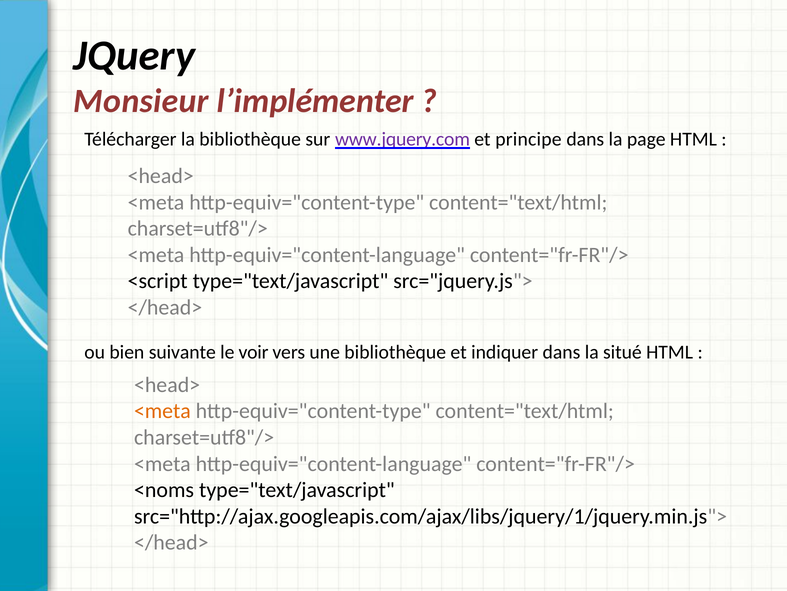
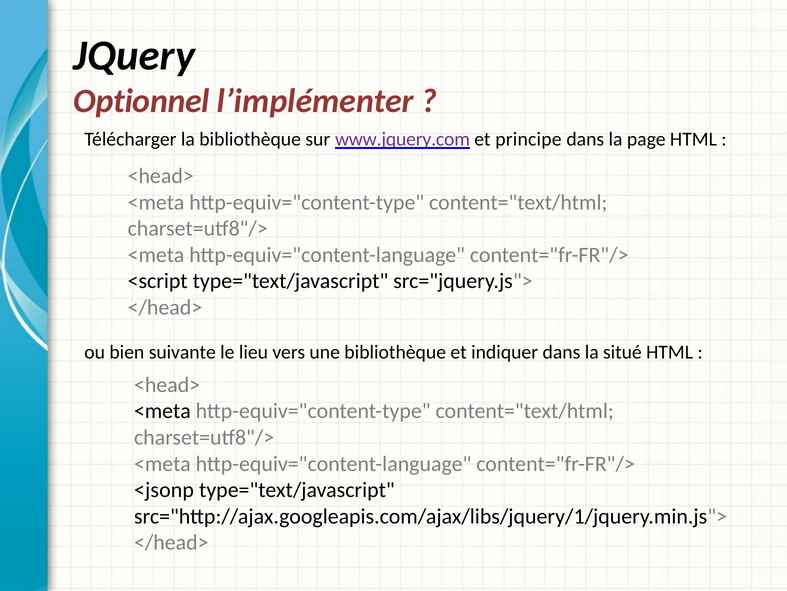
Monsieur: Monsieur -> Optionnel
voir: voir -> lieu
<meta at (162, 411) colour: orange -> black
<noms: <noms -> <jsonp
